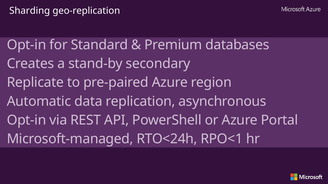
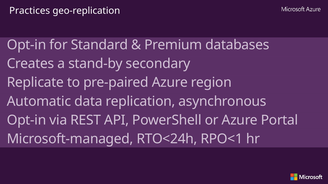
Sharding: Sharding -> Practices
